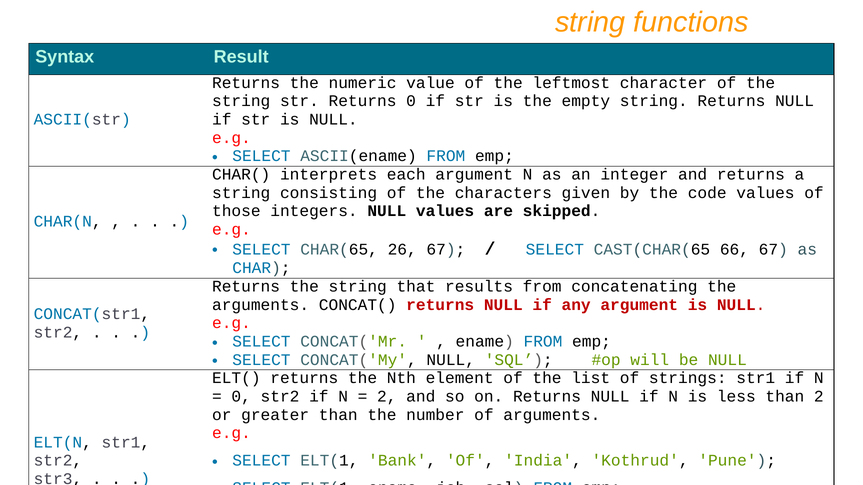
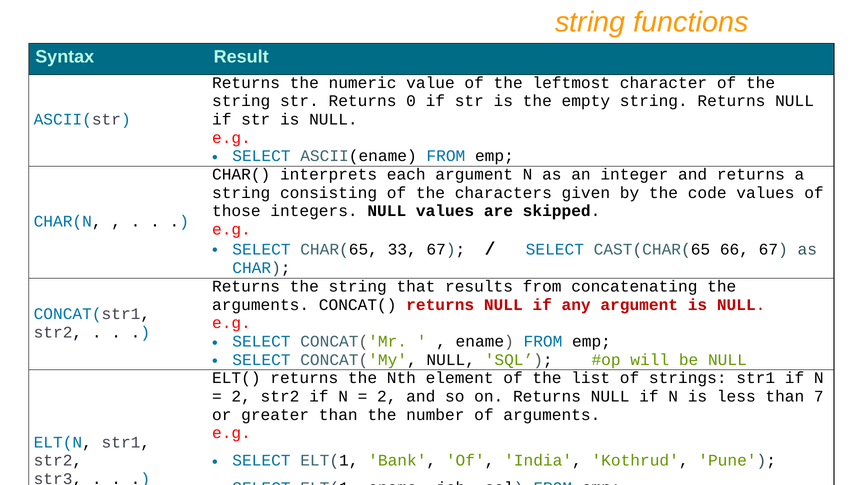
26: 26 -> 33
0 at (241, 397): 0 -> 2
than 2: 2 -> 7
